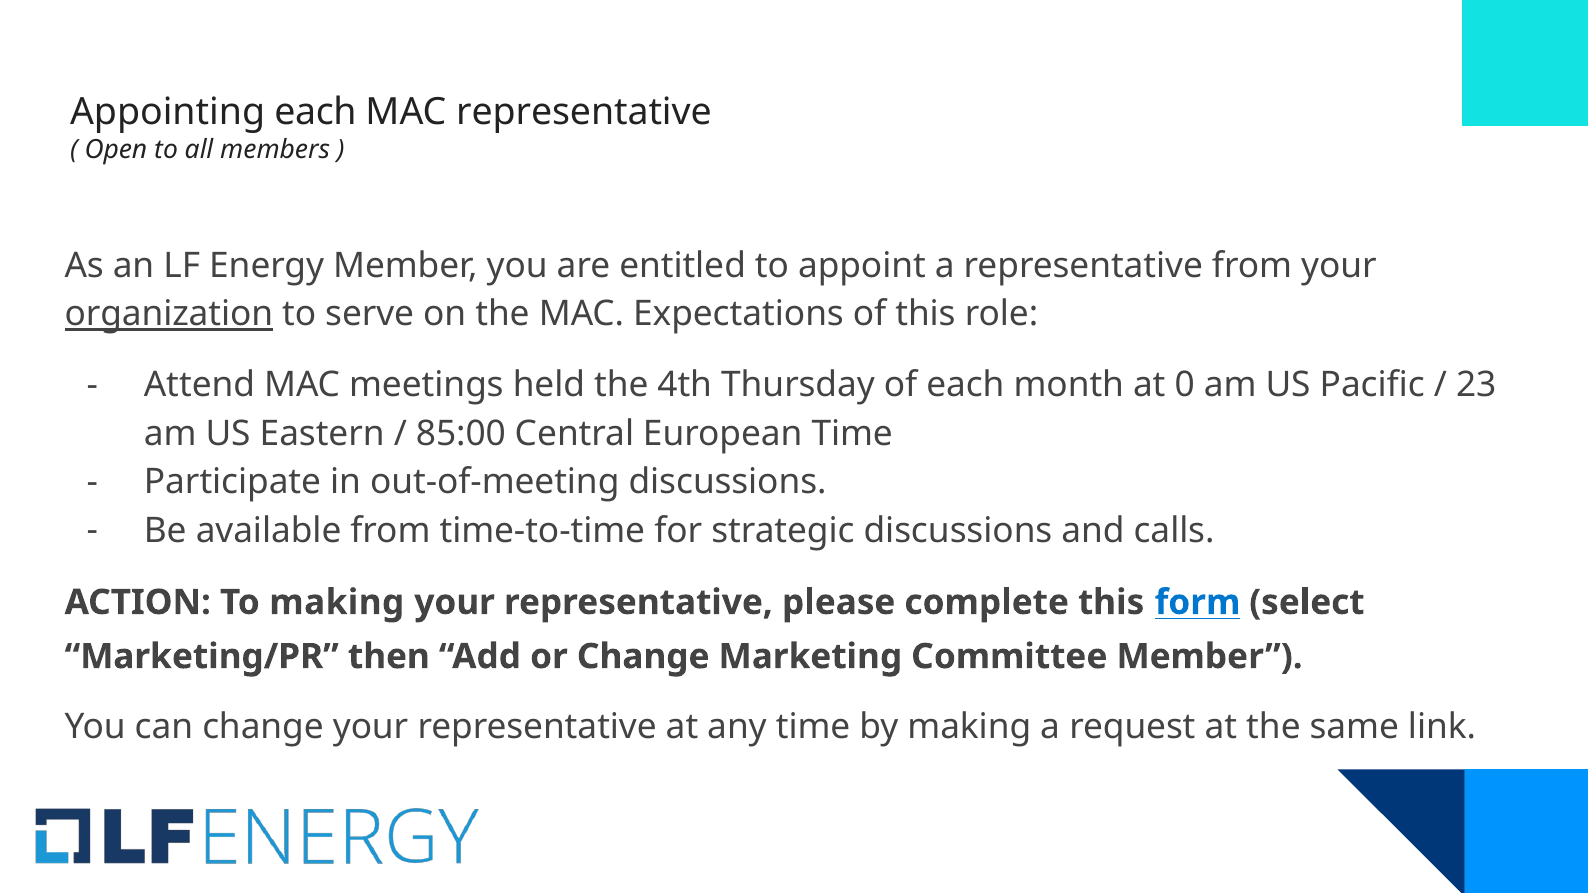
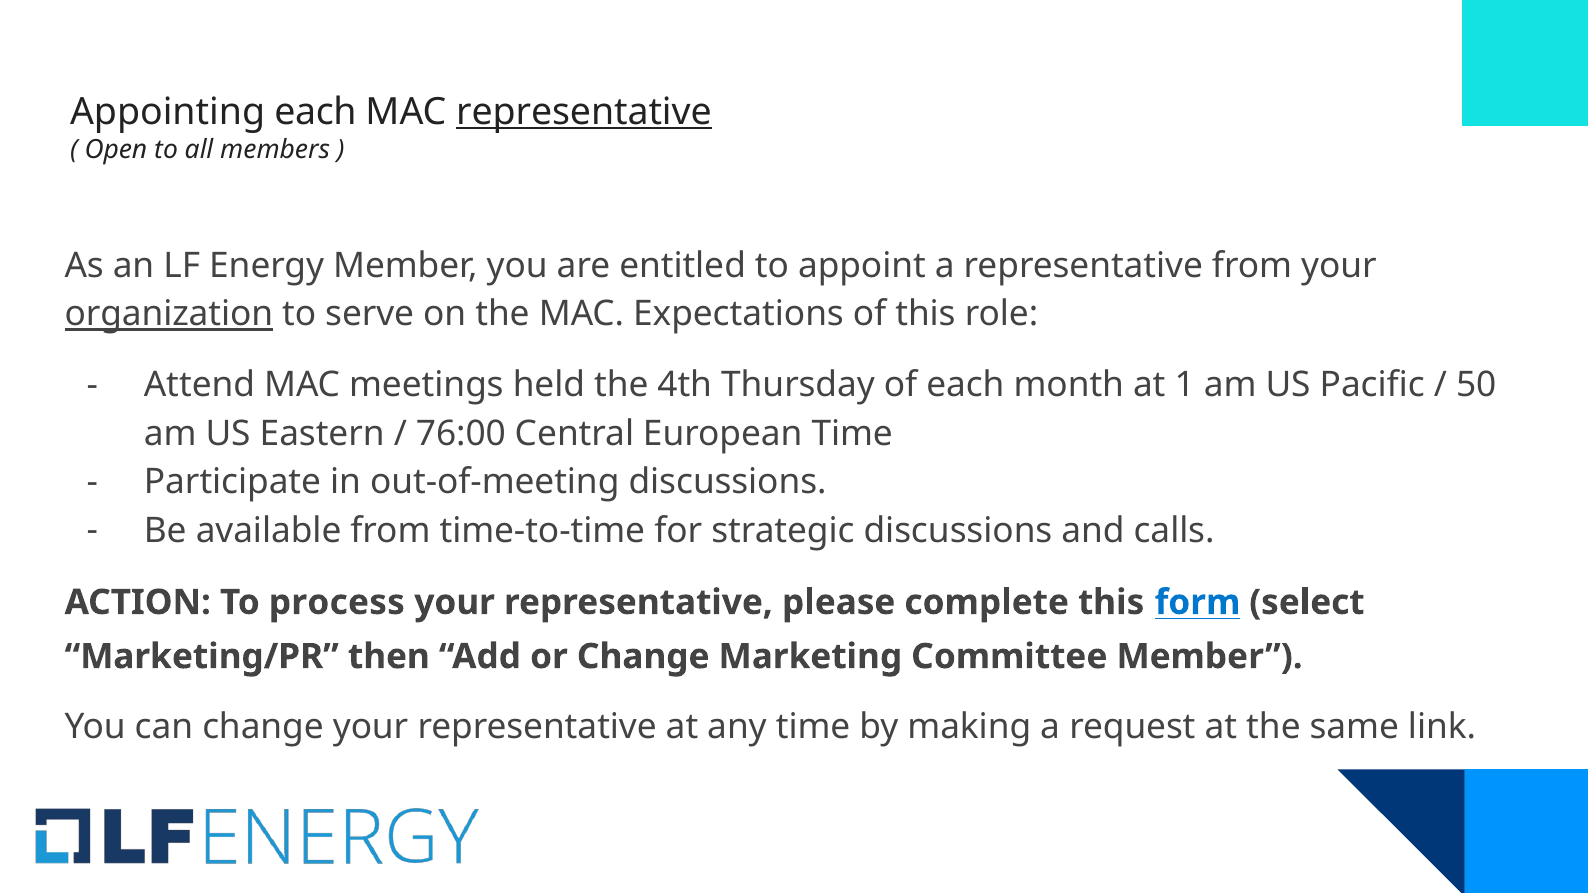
representative at (584, 112) underline: none -> present
0: 0 -> 1
23: 23 -> 50
85:00: 85:00 -> 76:00
To making: making -> process
